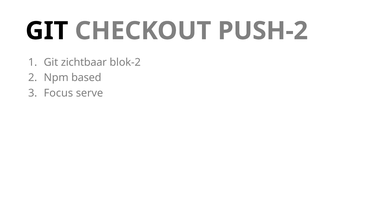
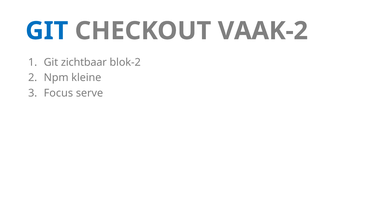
GIT at (47, 31) colour: black -> blue
PUSH-2: PUSH-2 -> VAAK-2
based: based -> kleine
